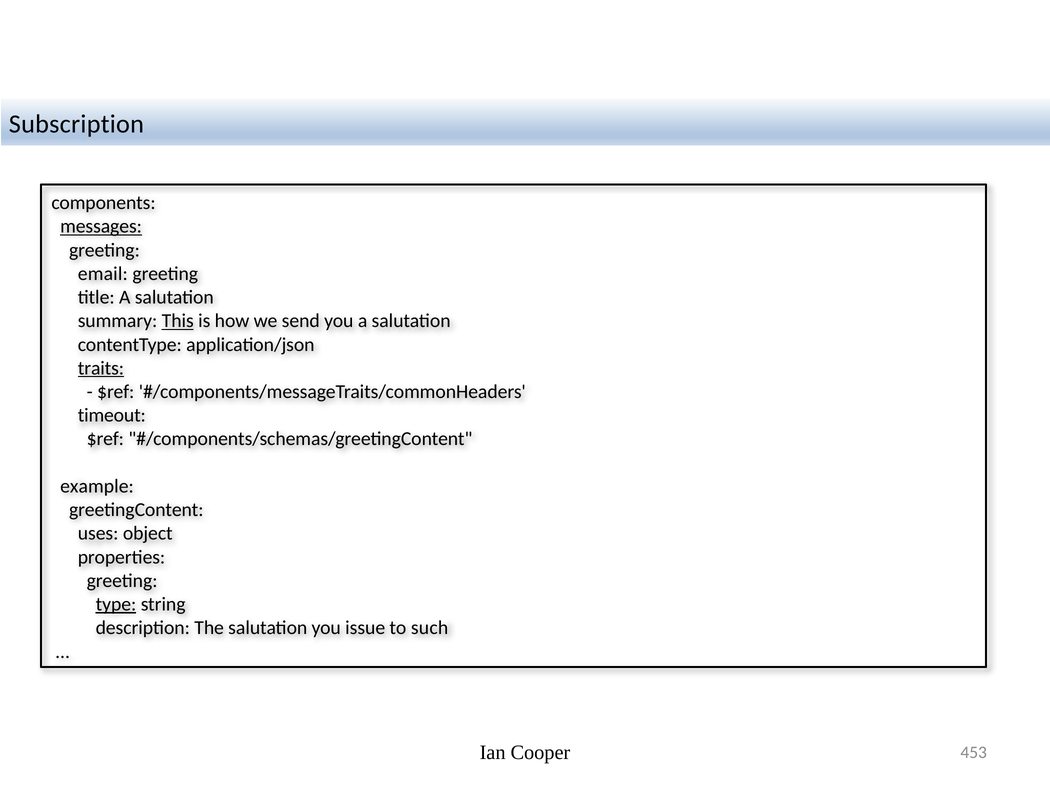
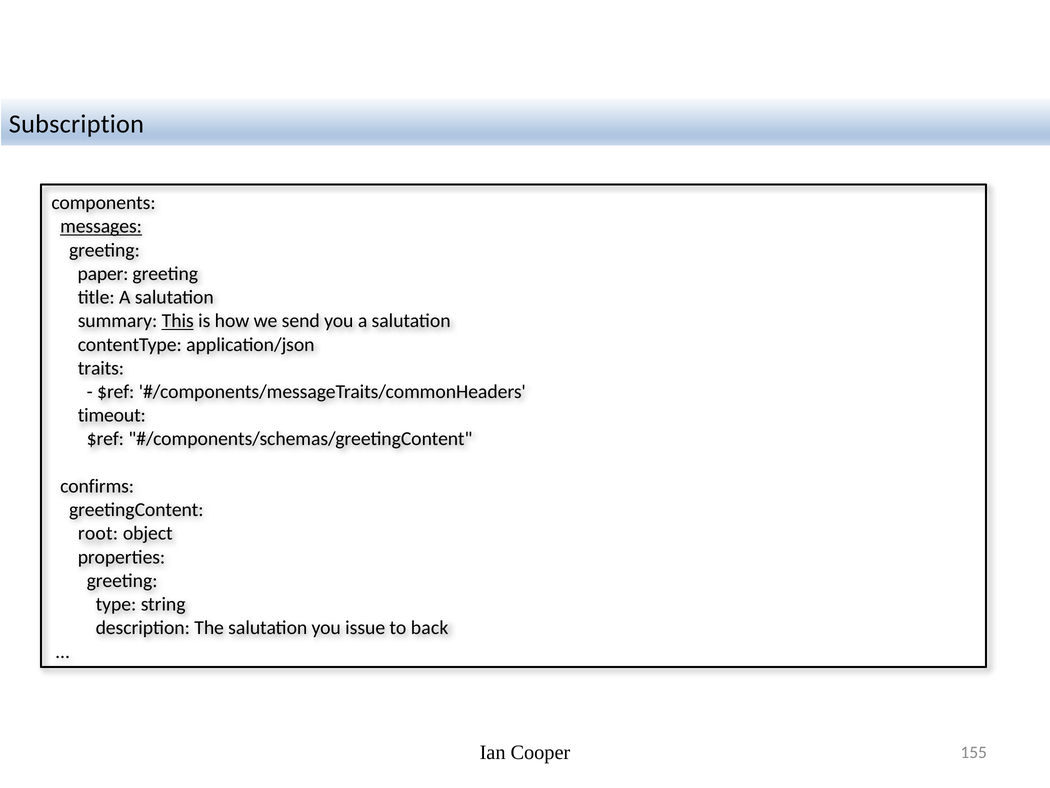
email: email -> paper
traits underline: present -> none
example: example -> confirms
uses: uses -> root
type underline: present -> none
such: such -> back
453: 453 -> 155
